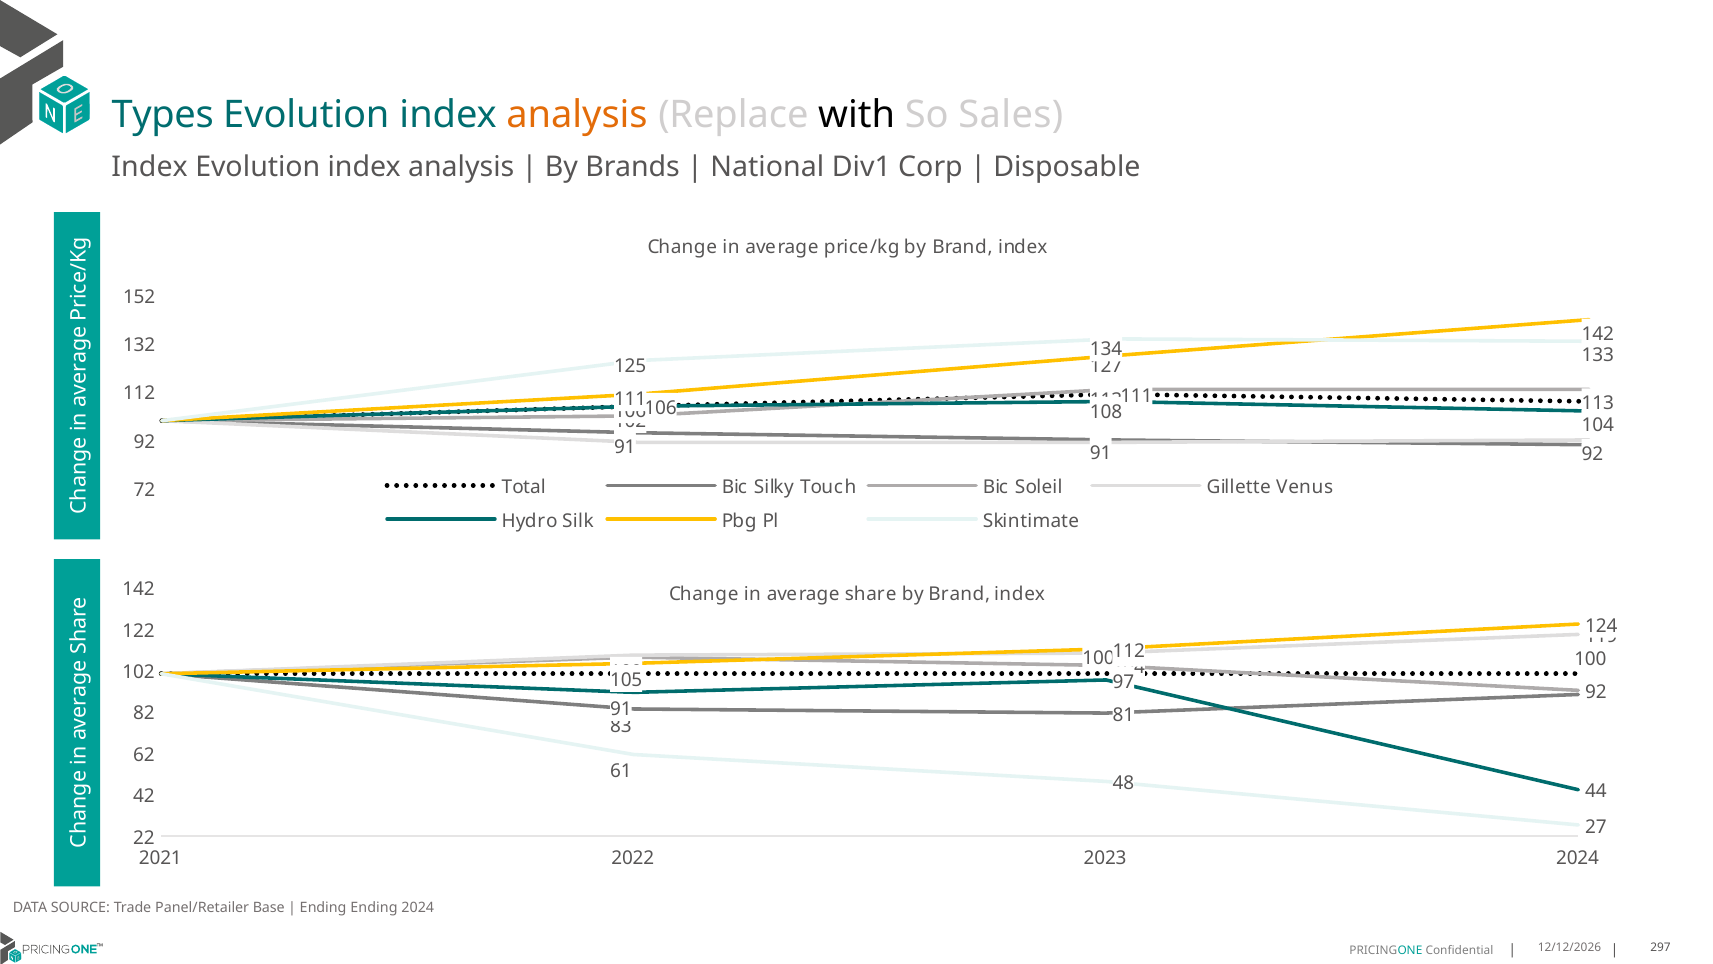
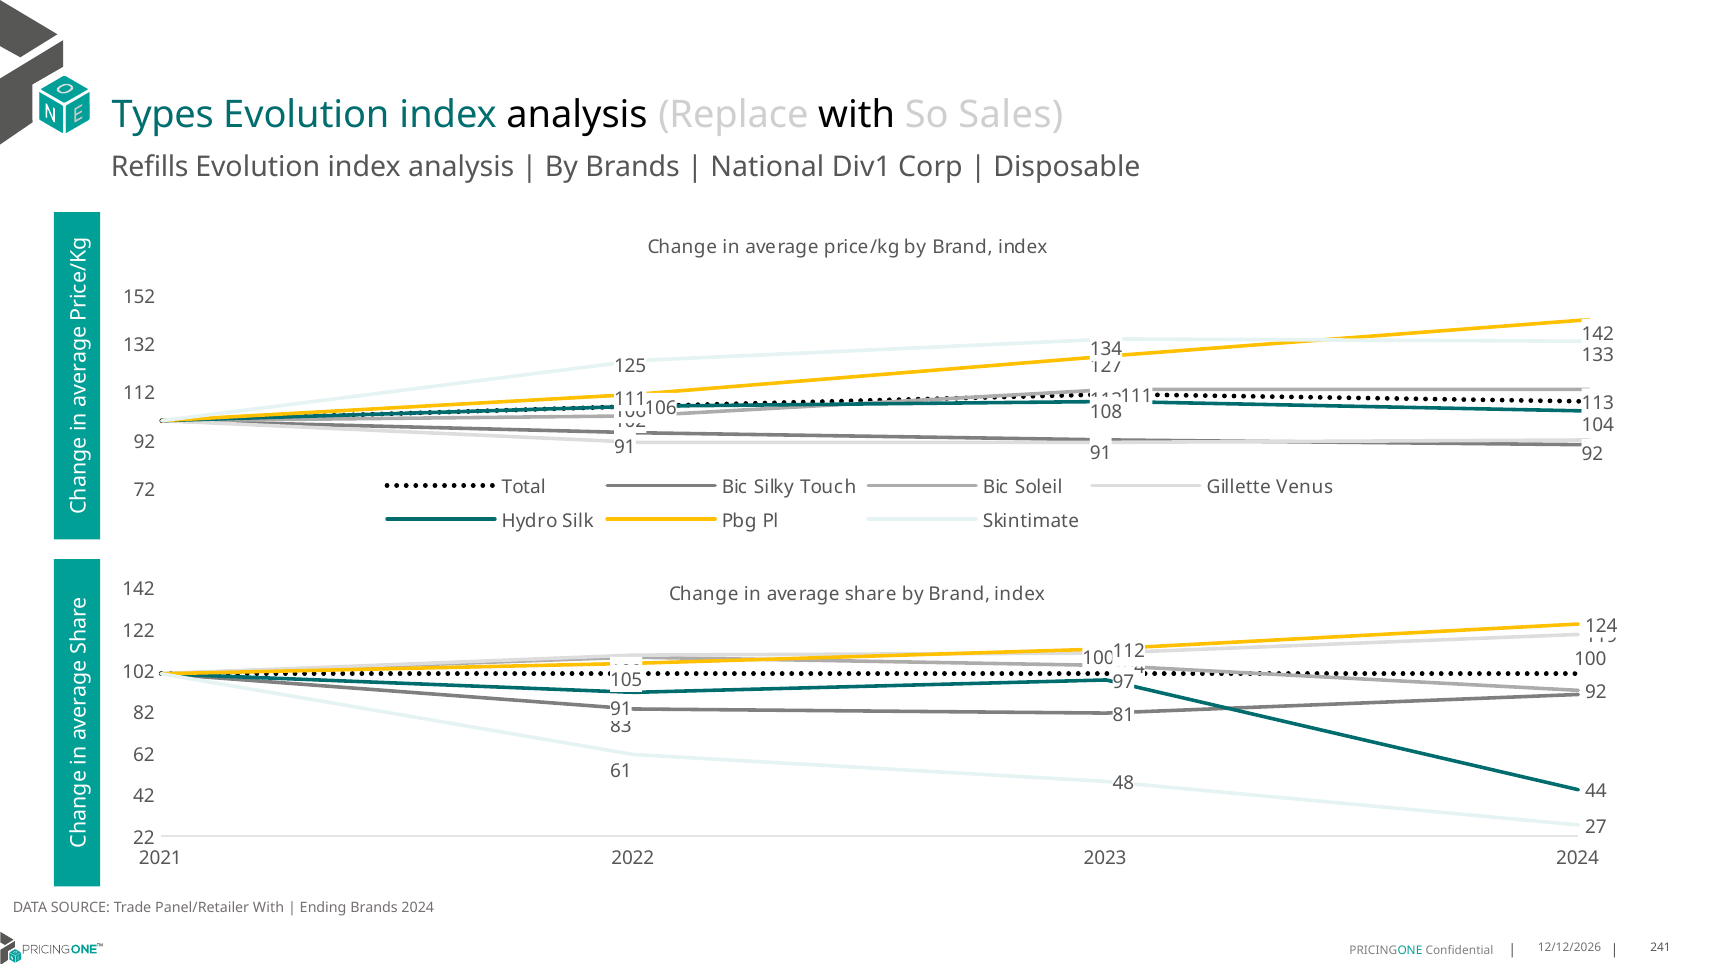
analysis at (577, 115) colour: orange -> black
Index at (150, 167): Index -> Refills
Panel/Retailer Base: Base -> With
Ending Ending: Ending -> Brands
297: 297 -> 241
